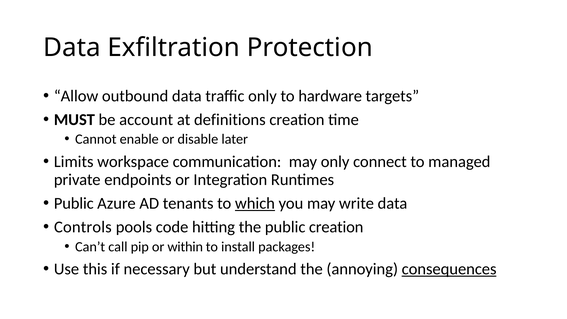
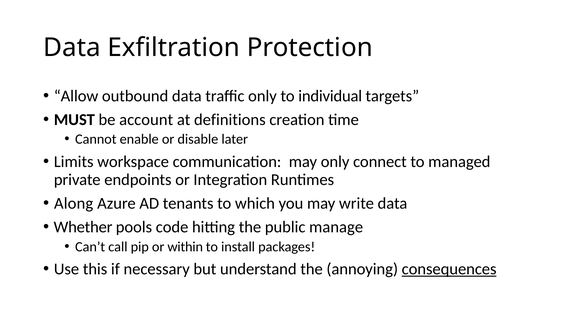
hardware: hardware -> individual
Public at (74, 203): Public -> Along
which underline: present -> none
Controls: Controls -> Whether
public creation: creation -> manage
